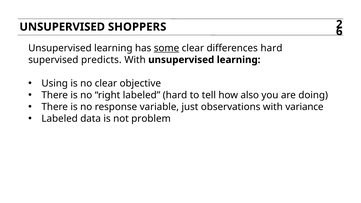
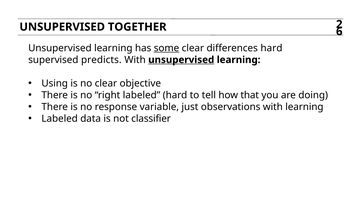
SHOPPERS: SHOPPERS -> TOGETHER
unsupervised at (181, 60) underline: none -> present
also: also -> that
with variance: variance -> learning
problem: problem -> classifier
